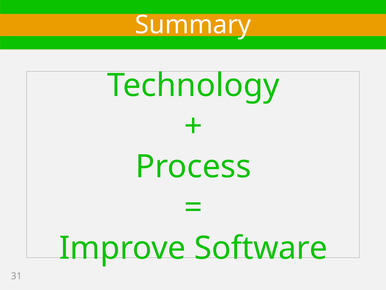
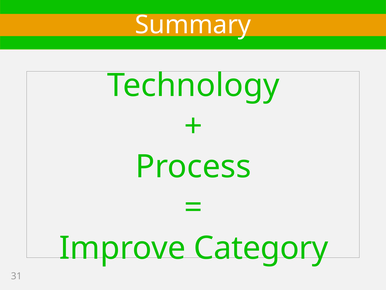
Software: Software -> Category
